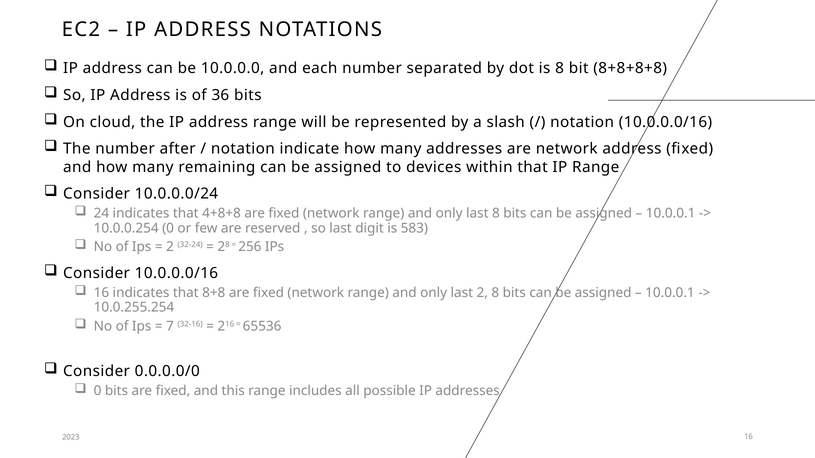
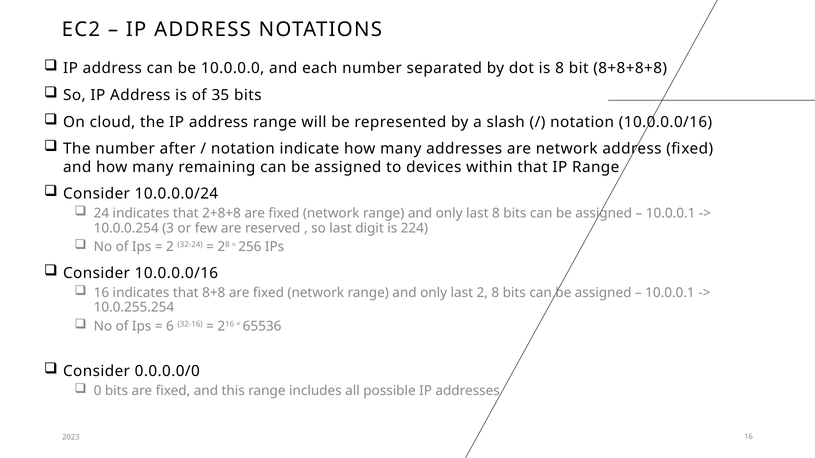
36: 36 -> 35
4+8+8: 4+8+8 -> 2+8+8
10.0.0.254 0: 0 -> 3
583: 583 -> 224
7: 7 -> 6
